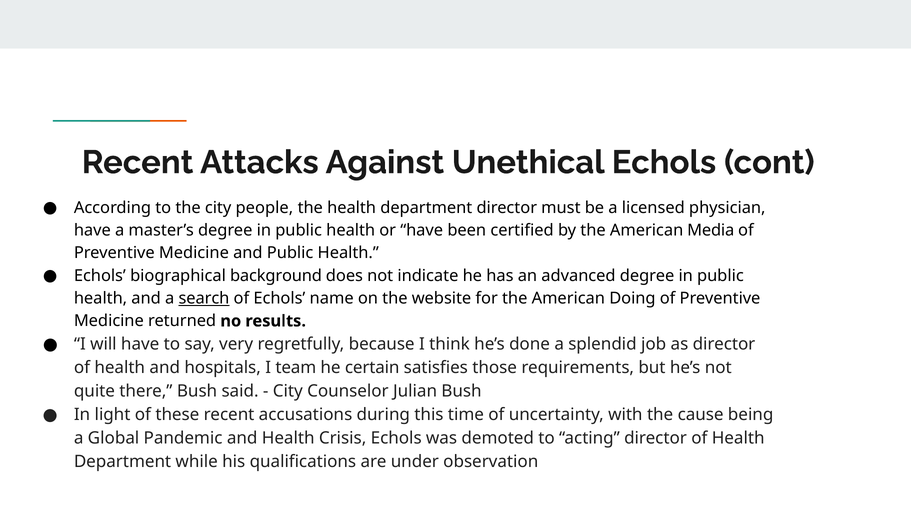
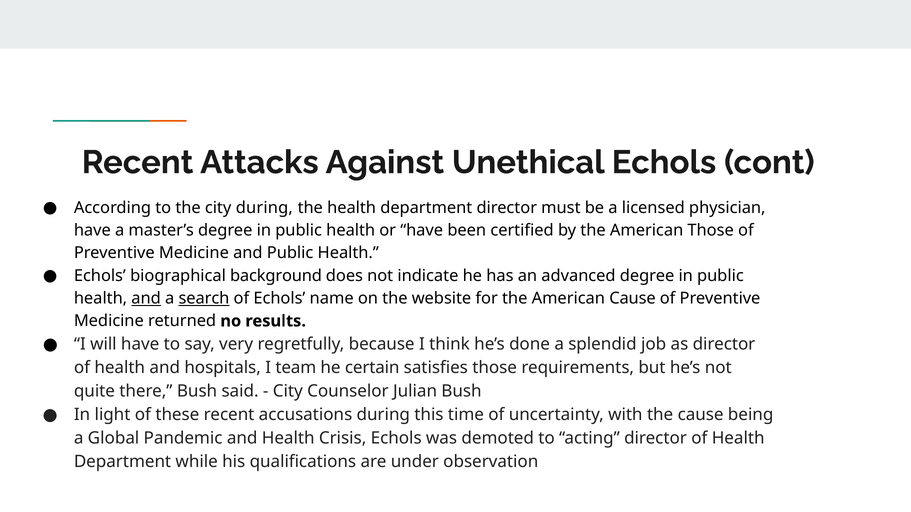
city people: people -> during
American Media: Media -> Those
and at (146, 299) underline: none -> present
American Doing: Doing -> Cause
